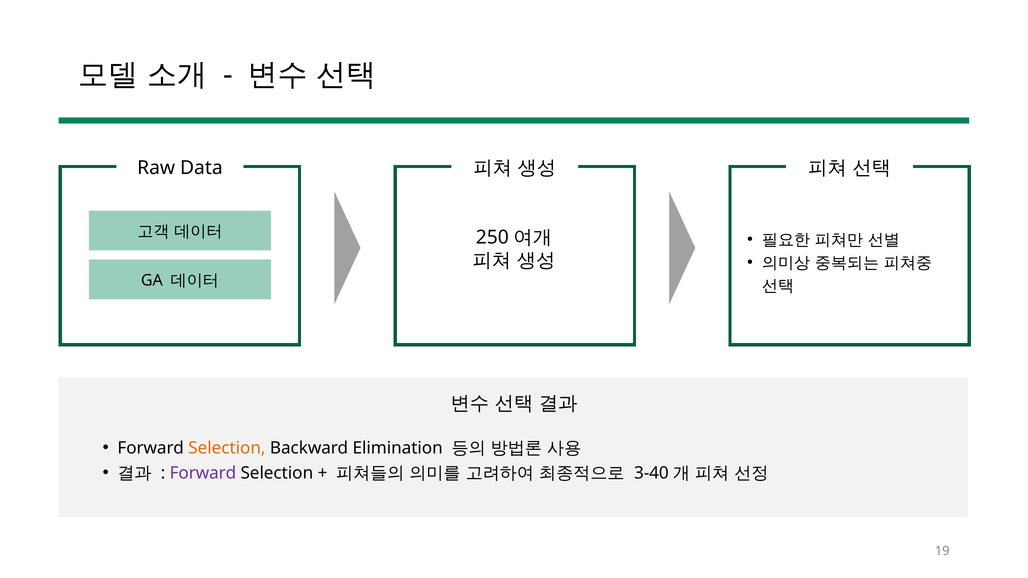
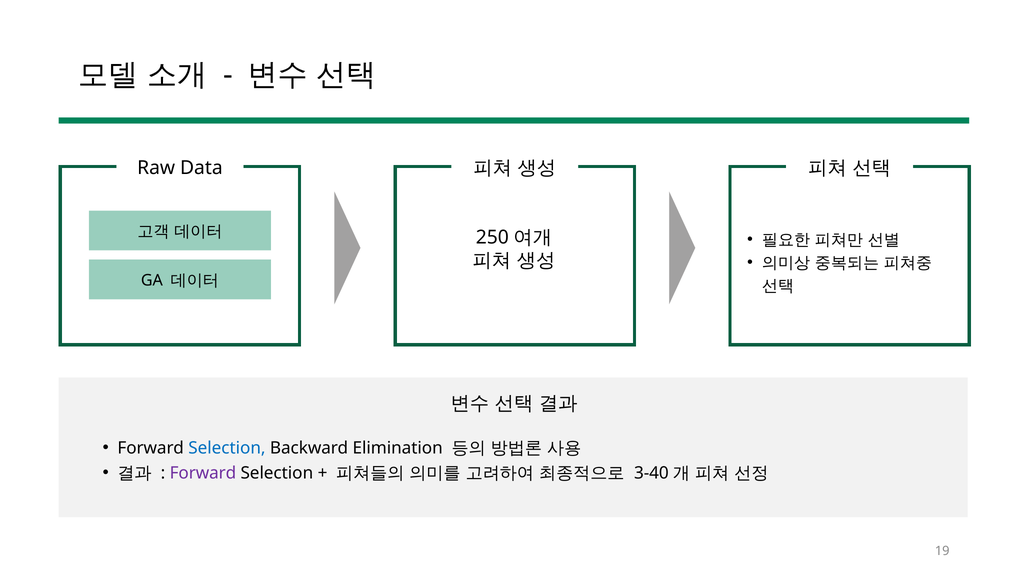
Selection at (227, 449) colour: orange -> blue
